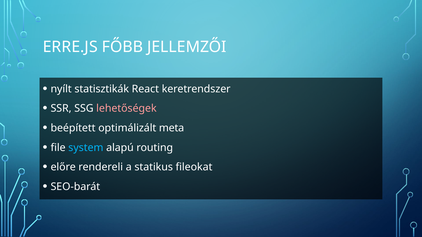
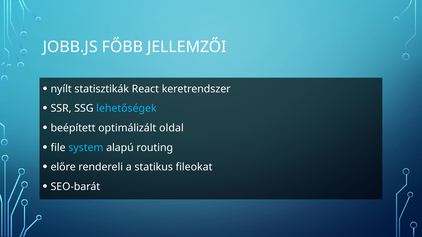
ERRE.JS: ERRE.JS -> JOBB.JS
lehetőségek colour: pink -> light blue
meta: meta -> oldal
